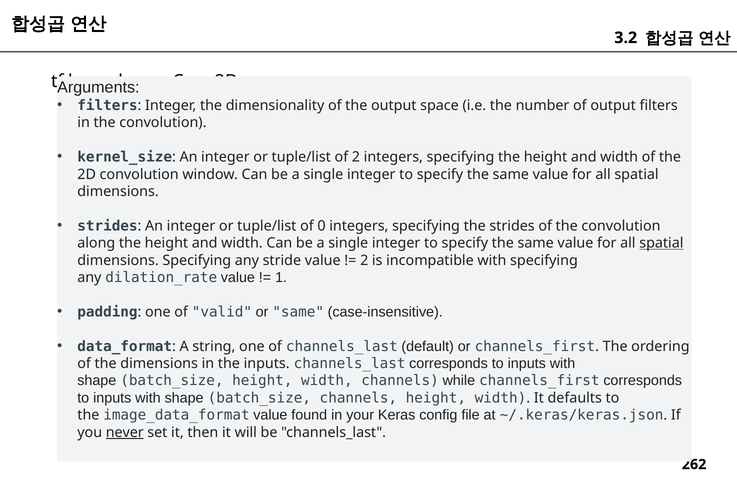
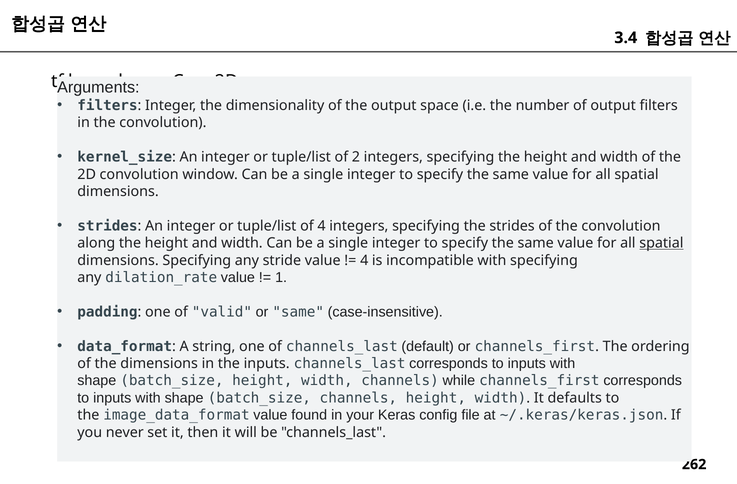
3.2: 3.2 -> 3.4
of 0: 0 -> 4
2 at (364, 260): 2 -> 4
never underline: present -> none
